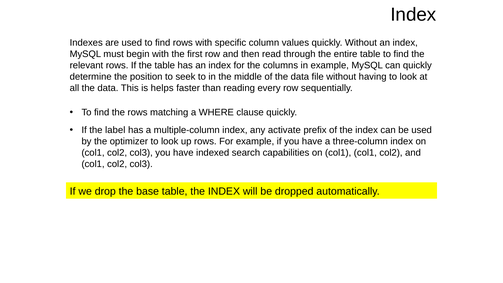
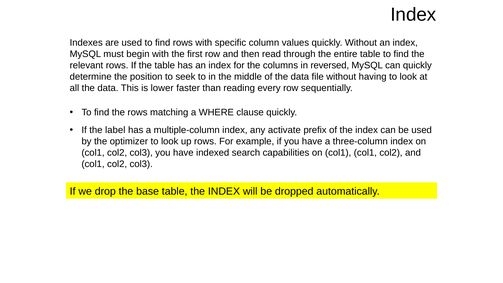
in example: example -> reversed
helps: helps -> lower
